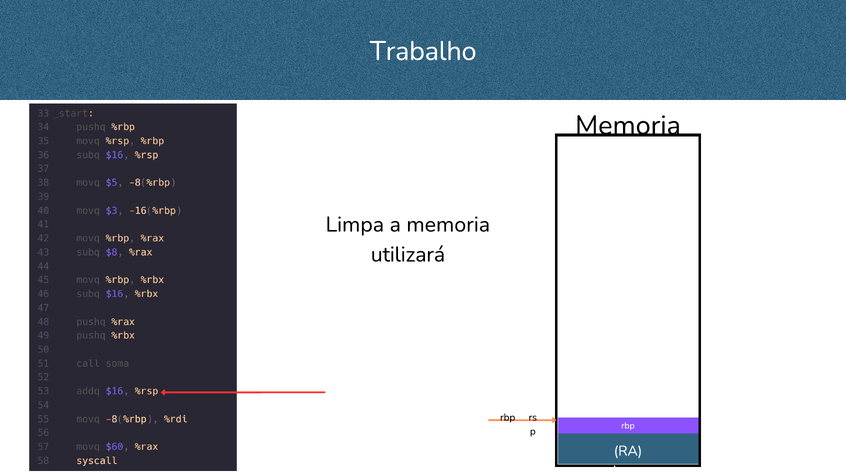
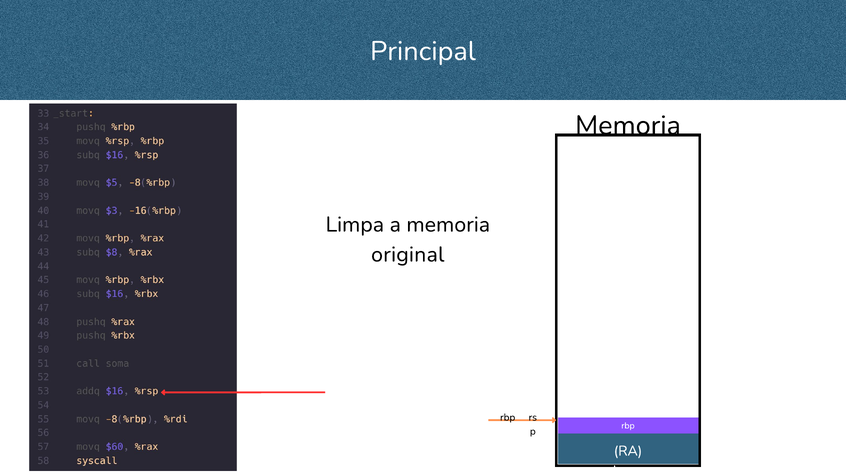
Trabalho: Trabalho -> Principal
utilizará: utilizará -> original
